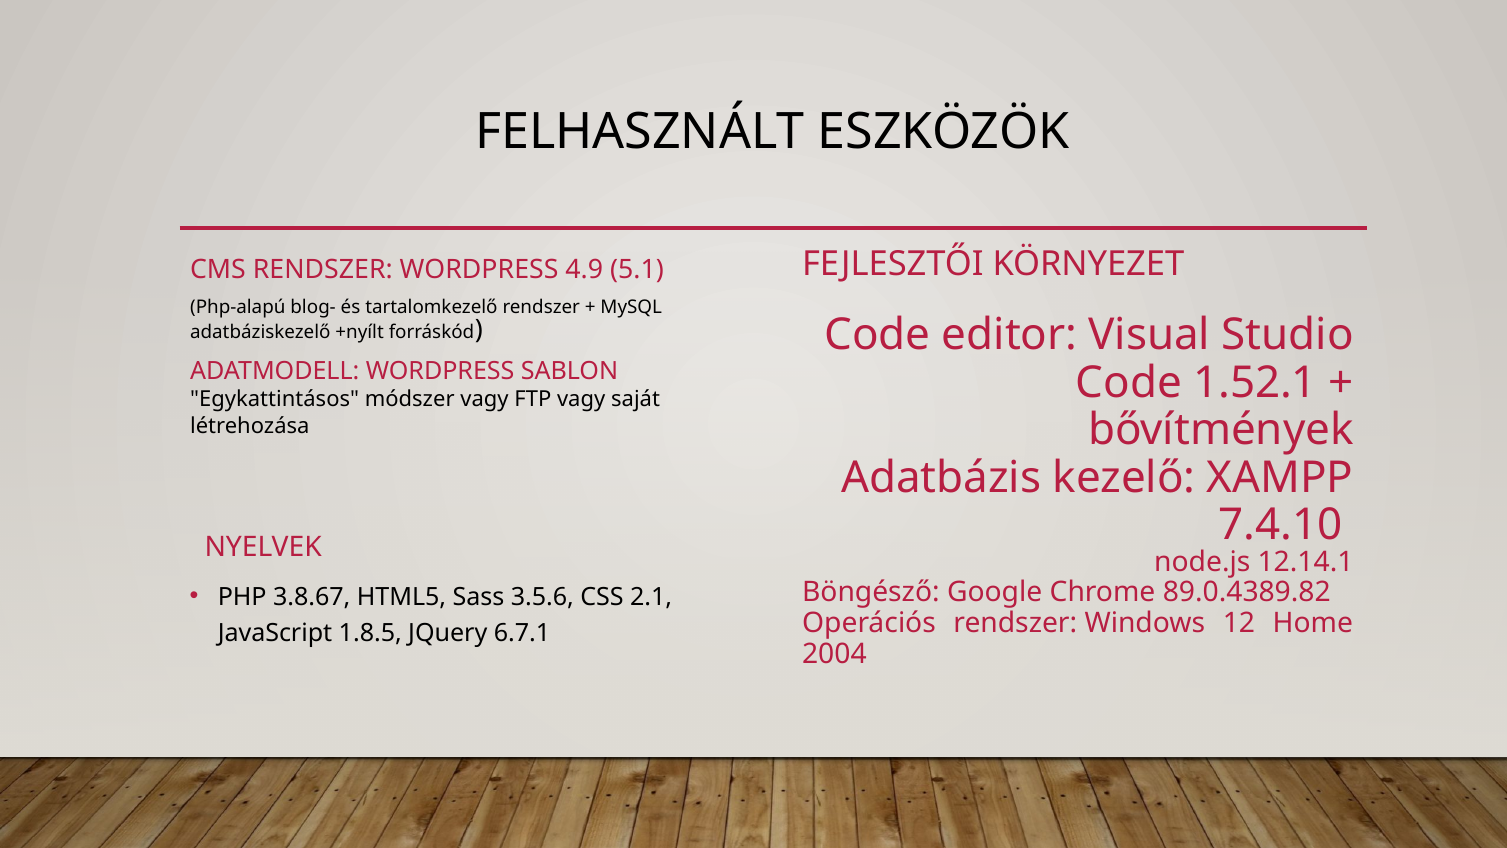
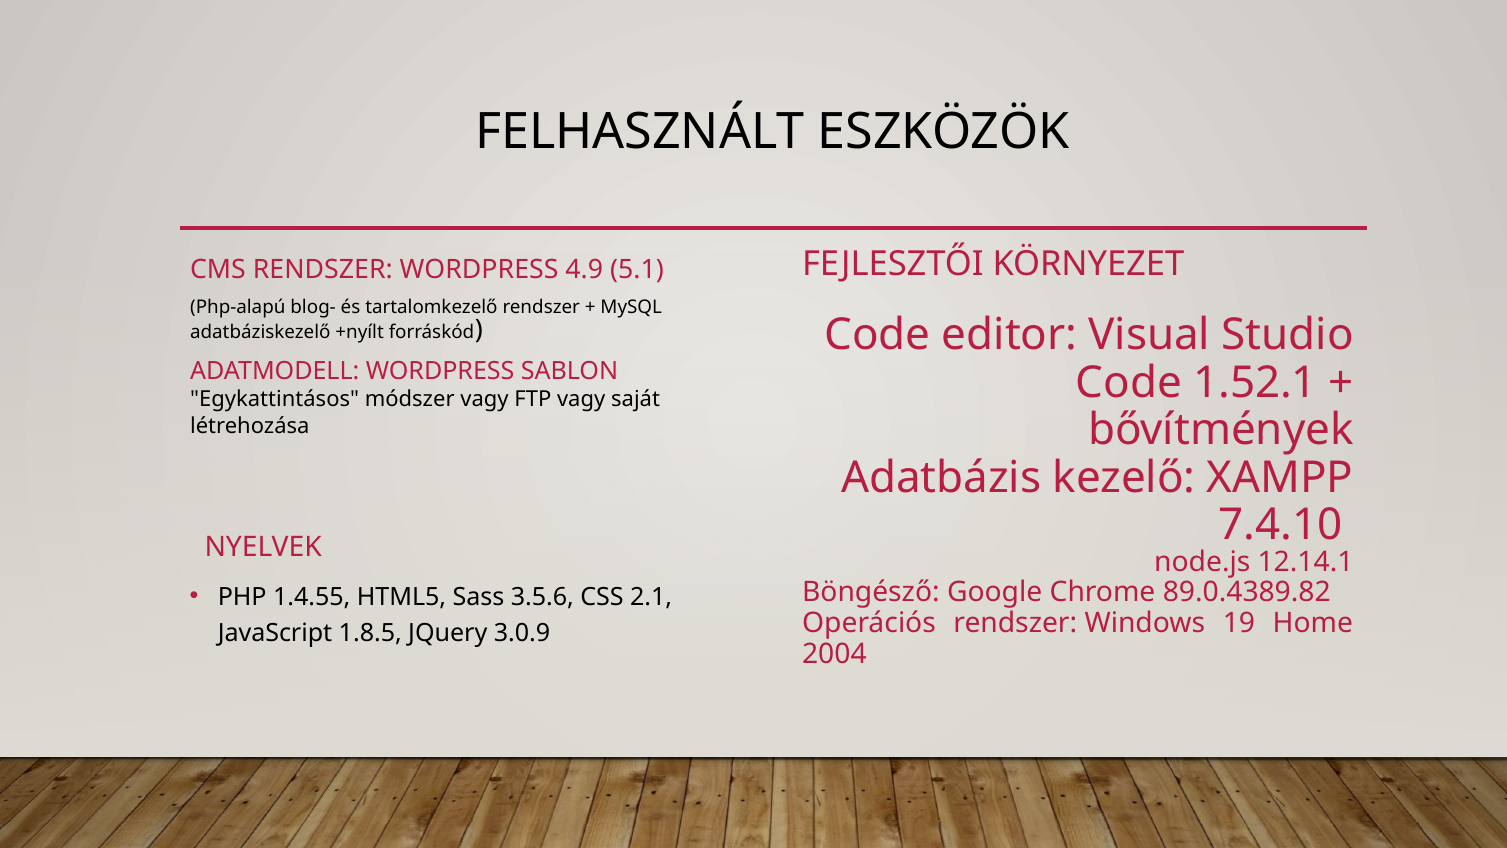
3.8.67: 3.8.67 -> 1.4.55
12: 12 -> 19
6.7.1: 6.7.1 -> 3.0.9
